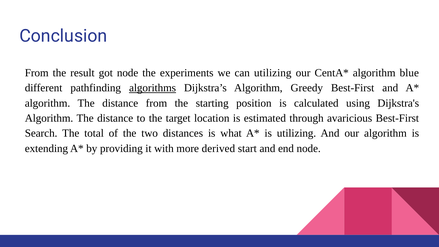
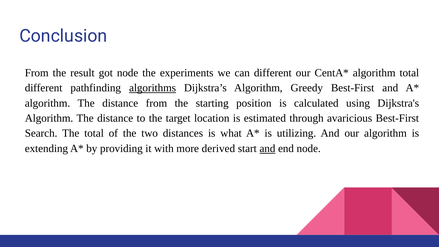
can utilizing: utilizing -> different
algorithm blue: blue -> total
and at (267, 148) underline: none -> present
